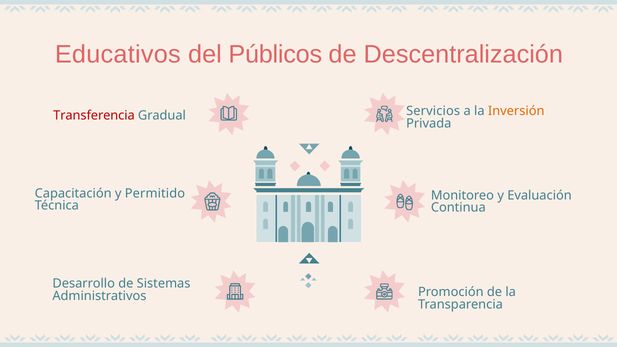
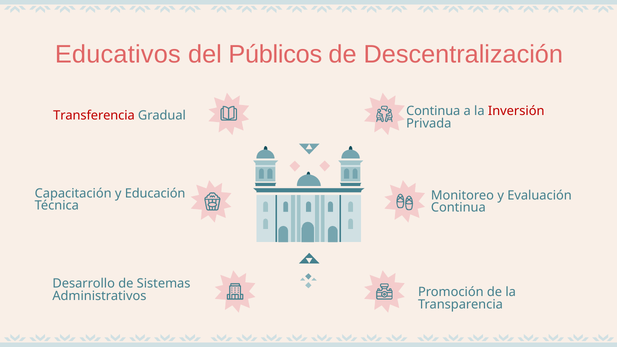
Servicios at (433, 111): Servicios -> Continua
Inversión colour: orange -> red
Permitido: Permitido -> Educación
